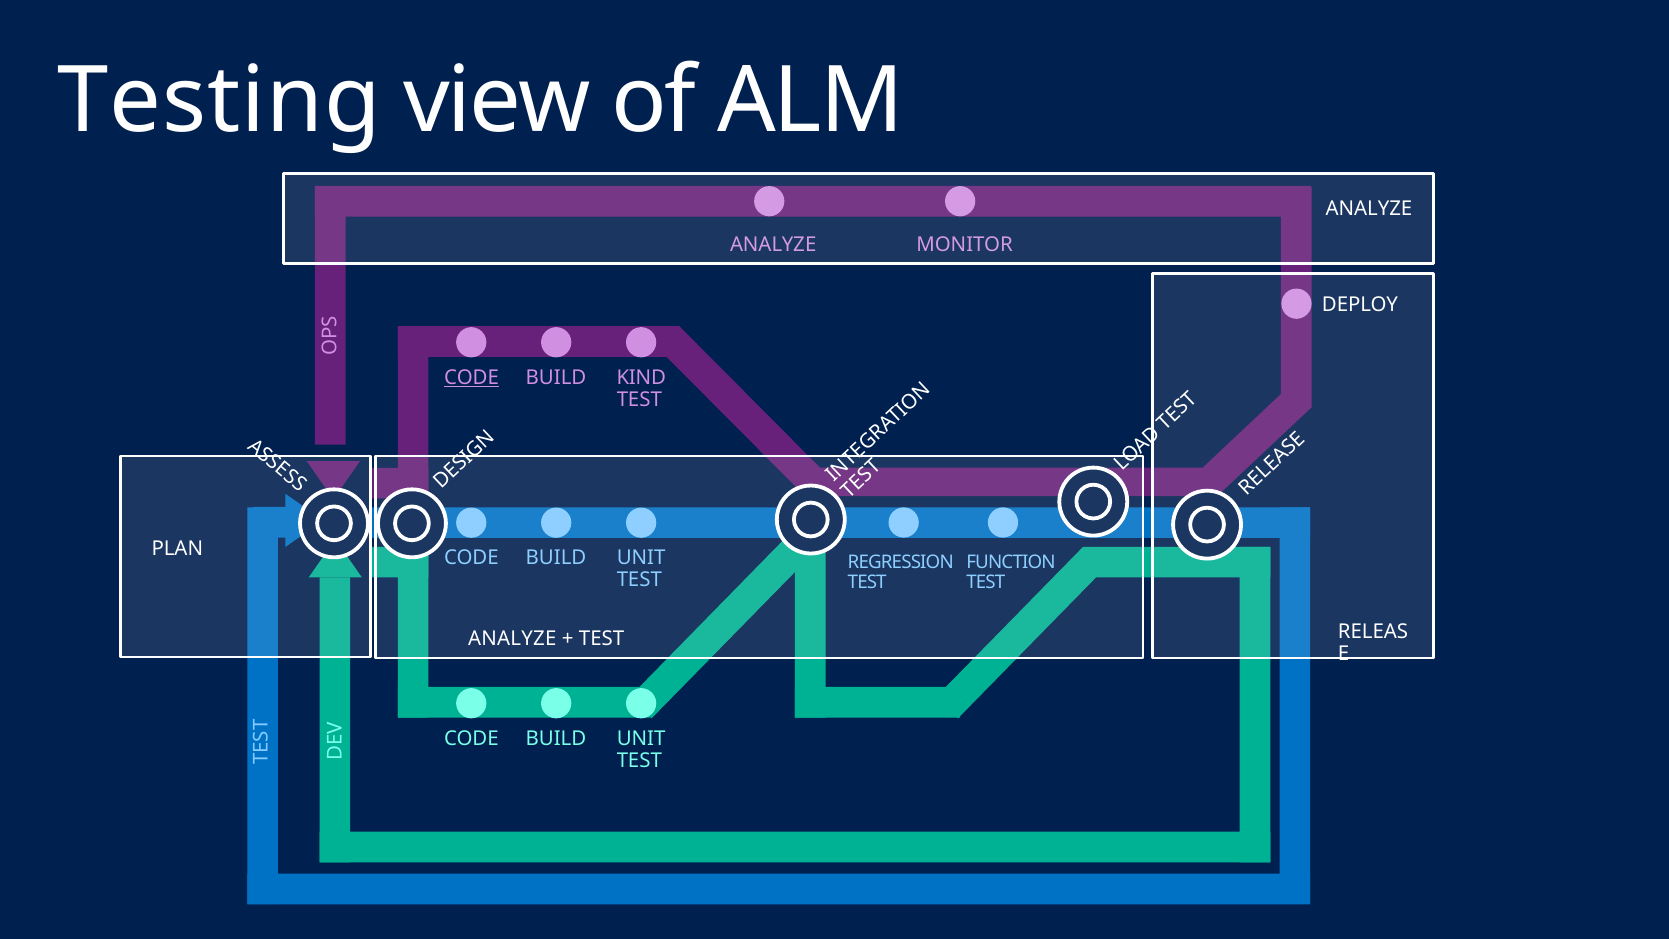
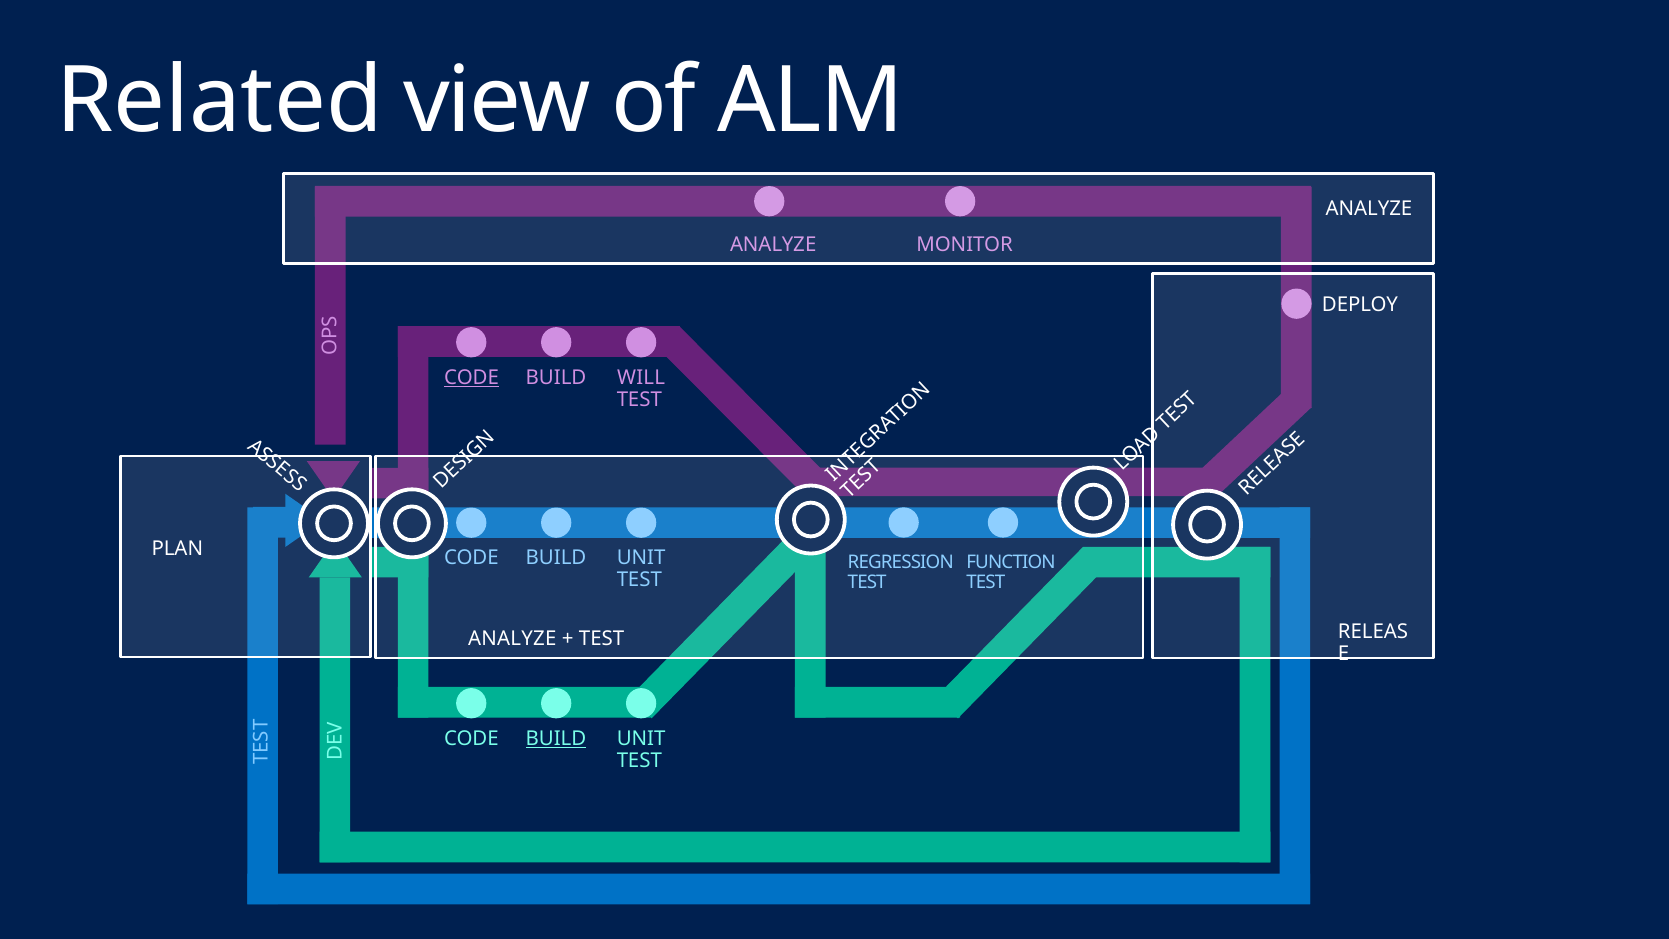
Testing: Testing -> Related
KIND: KIND -> WILL
BUILD at (556, 738) underline: none -> present
